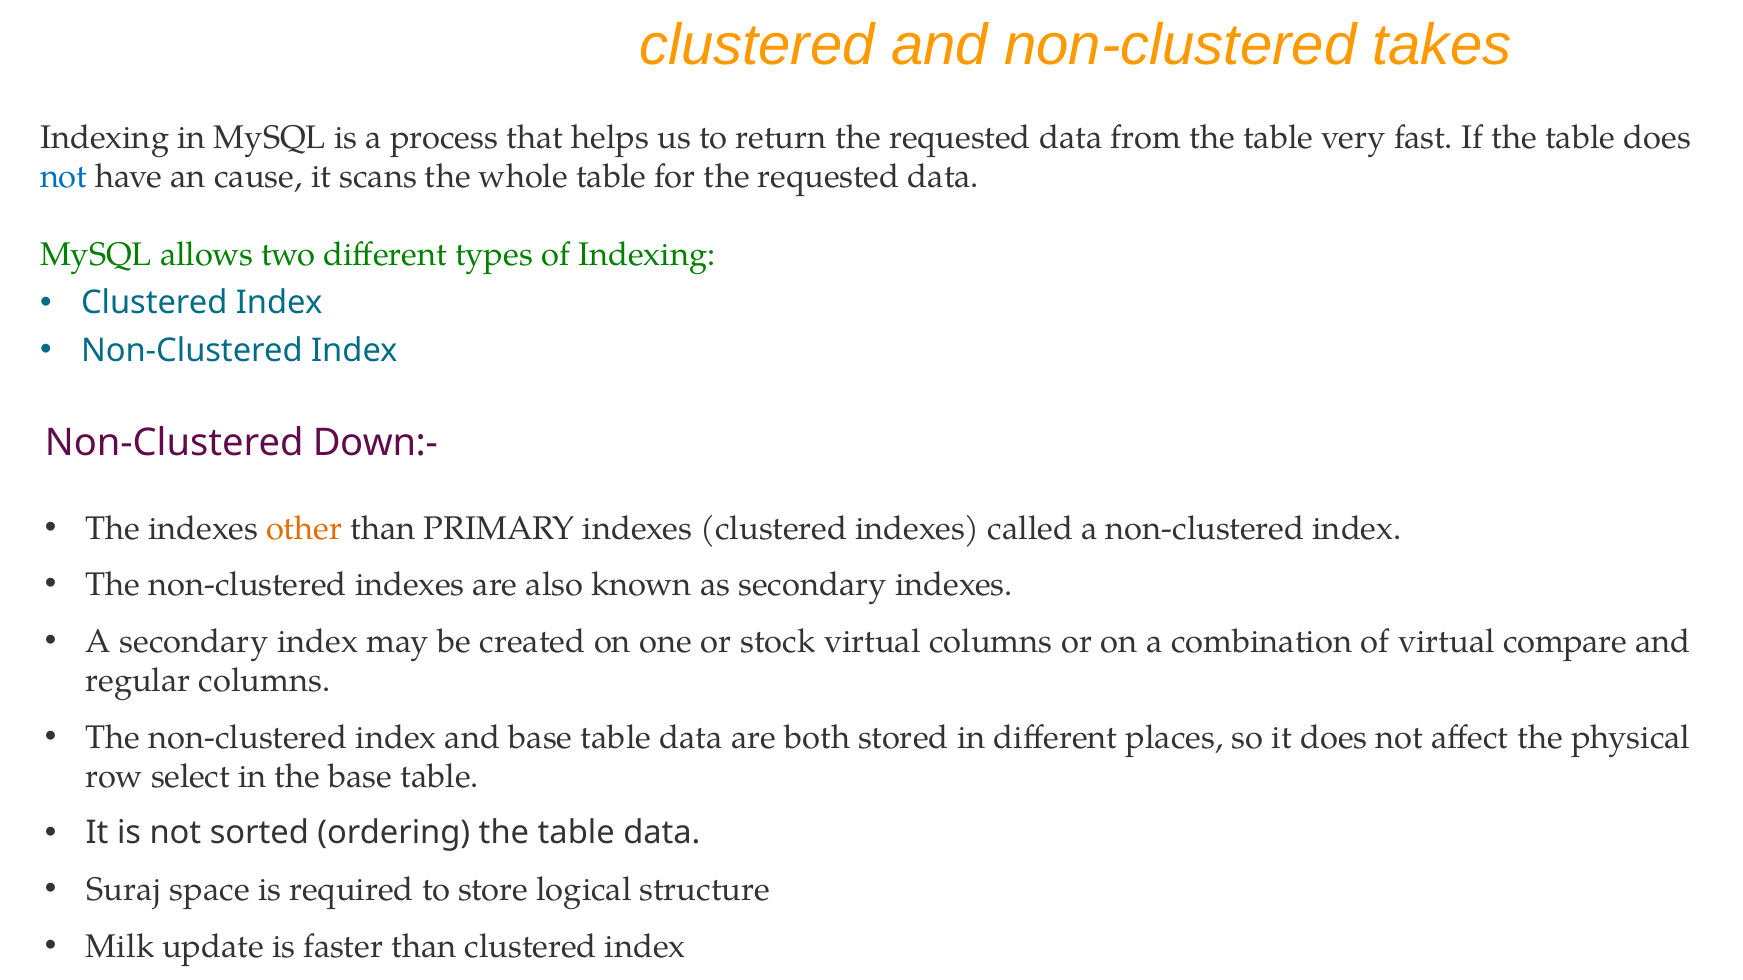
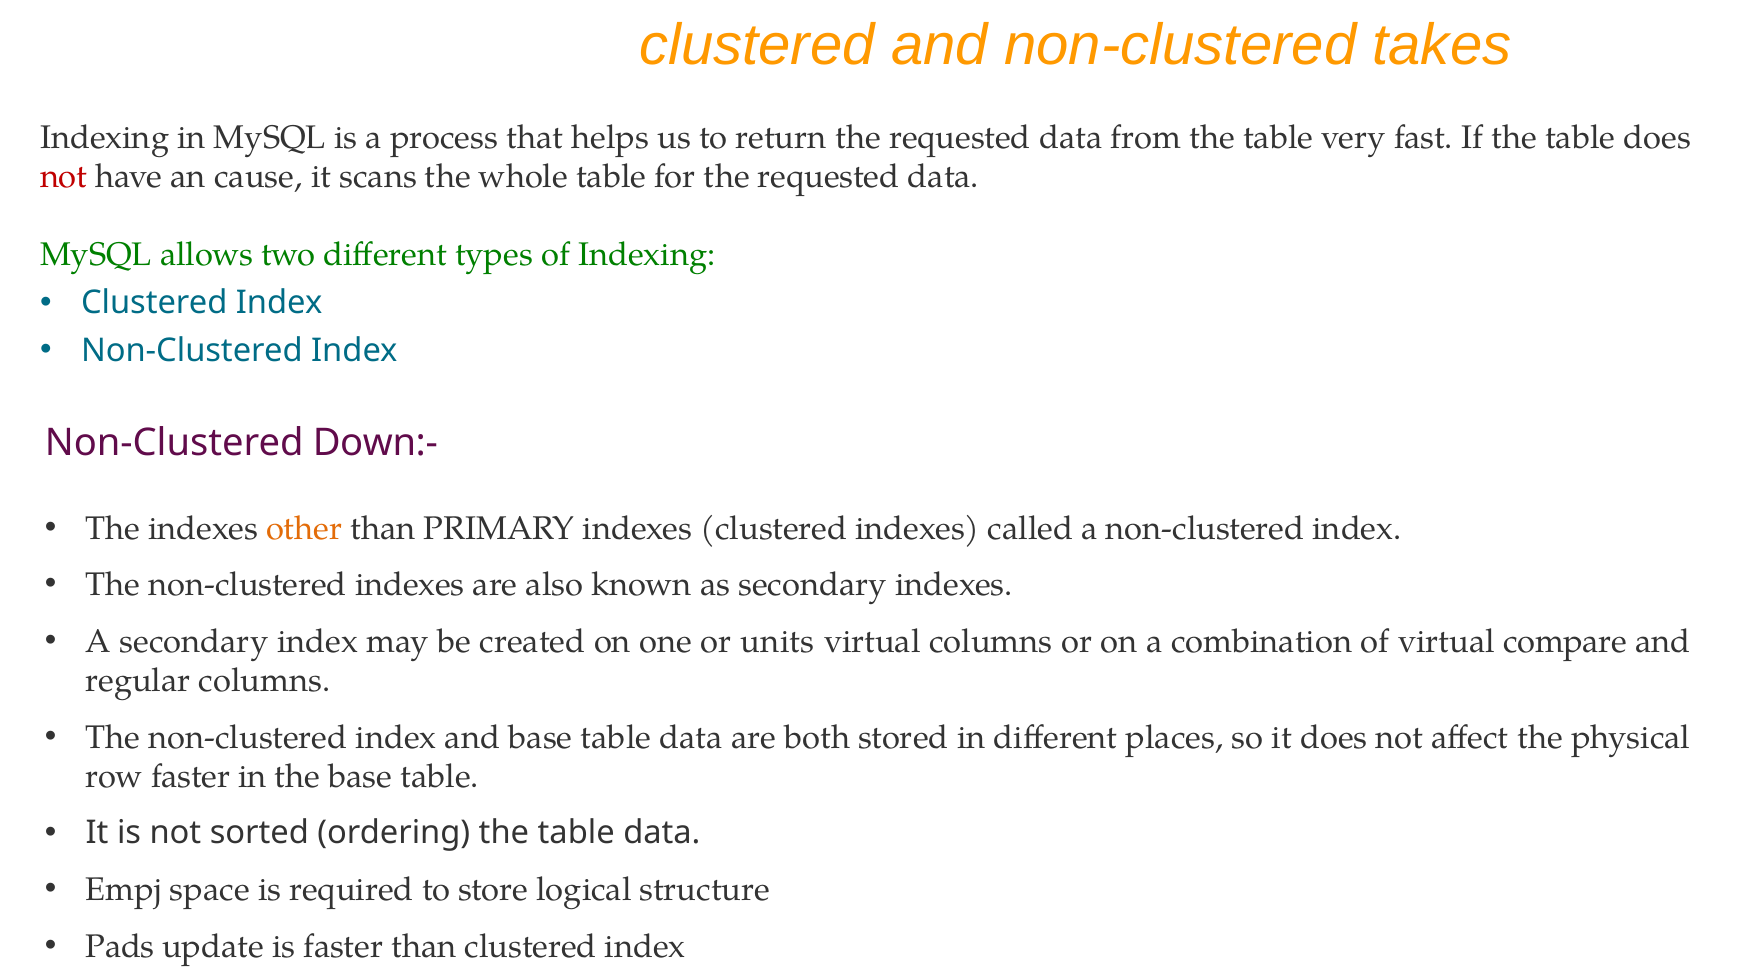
not at (64, 177) colour: blue -> red
stock: stock -> units
row select: select -> faster
Suraj: Suraj -> Empj
Milk: Milk -> Pads
